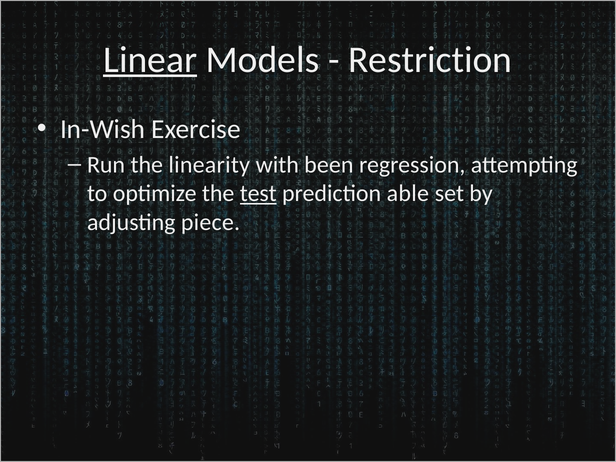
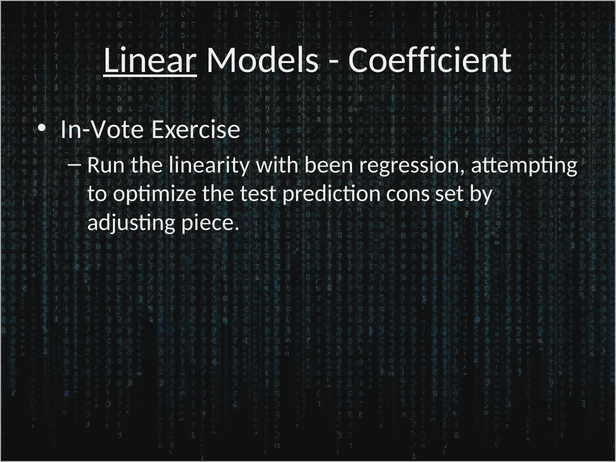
Restriction: Restriction -> Coefficient
In-Wish: In-Wish -> In-Vote
test underline: present -> none
able: able -> cons
